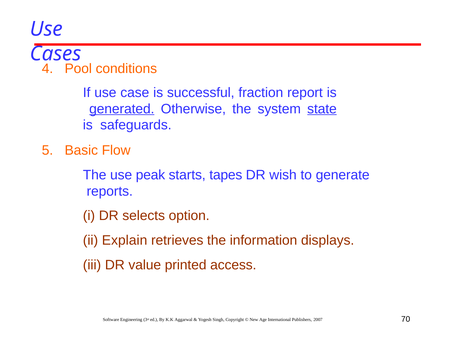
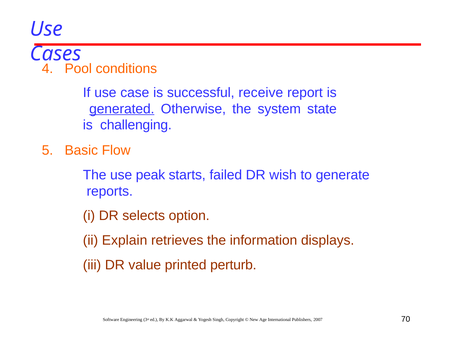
fraction: fraction -> receive
state underline: present -> none
safeguards: safeguards -> challenging
tapes: tapes -> failed
access: access -> perturb
